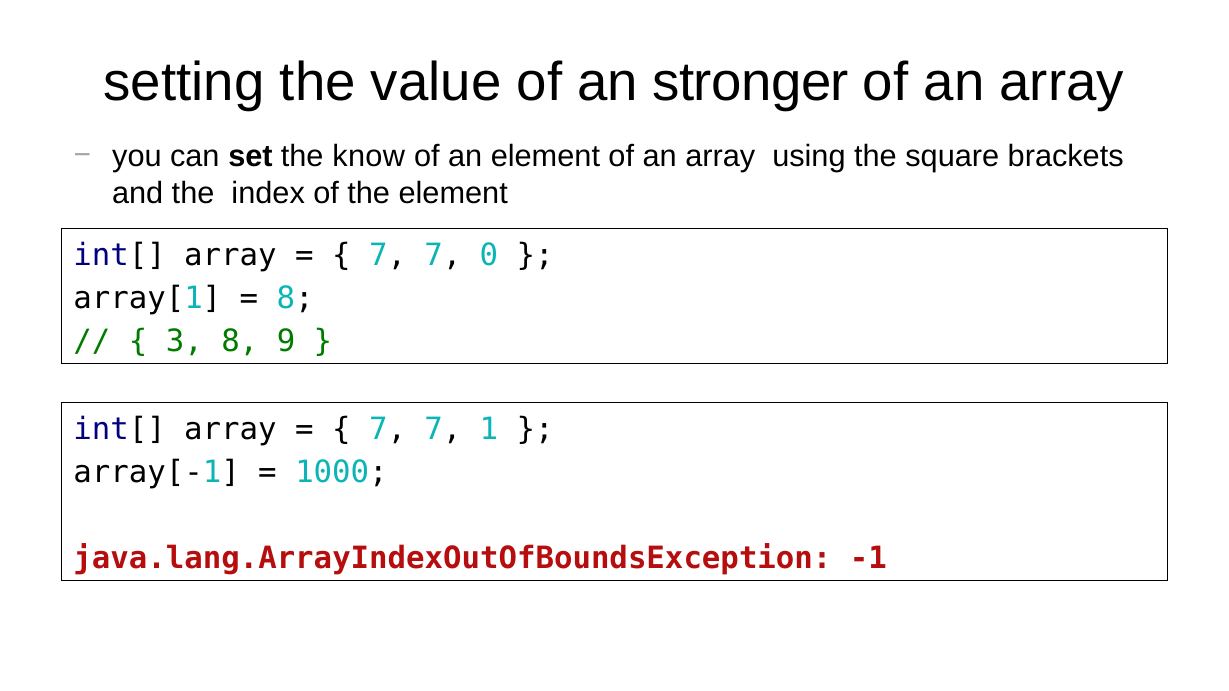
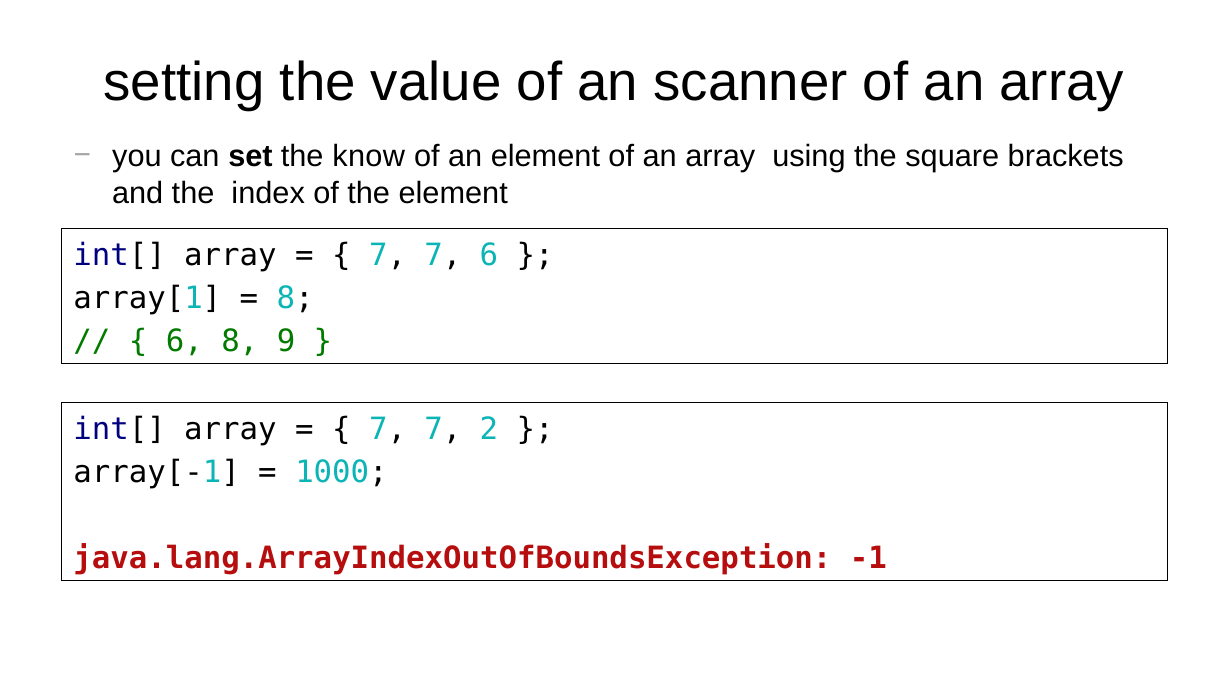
stronger: stronger -> scanner
7 0: 0 -> 6
3 at (184, 341): 3 -> 6
1: 1 -> 2
